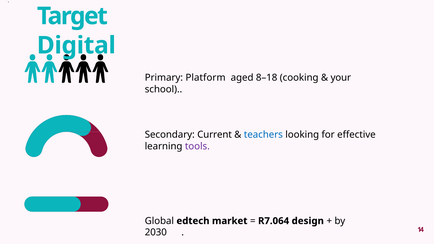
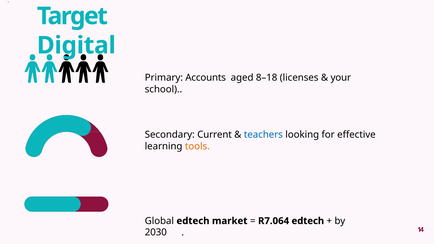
Platform: Platform -> Accounts
cooking: cooking -> licenses
tools colour: purple -> orange
R7.064 design: design -> edtech
